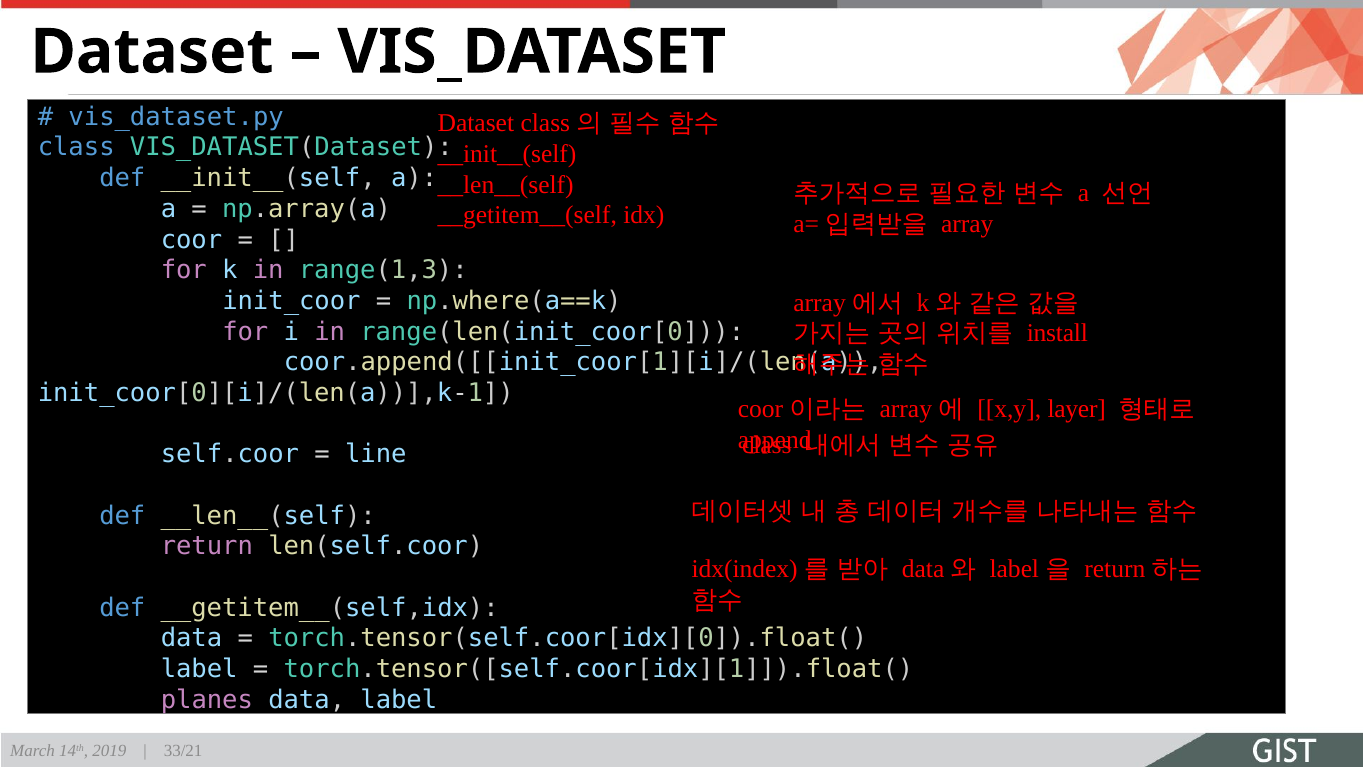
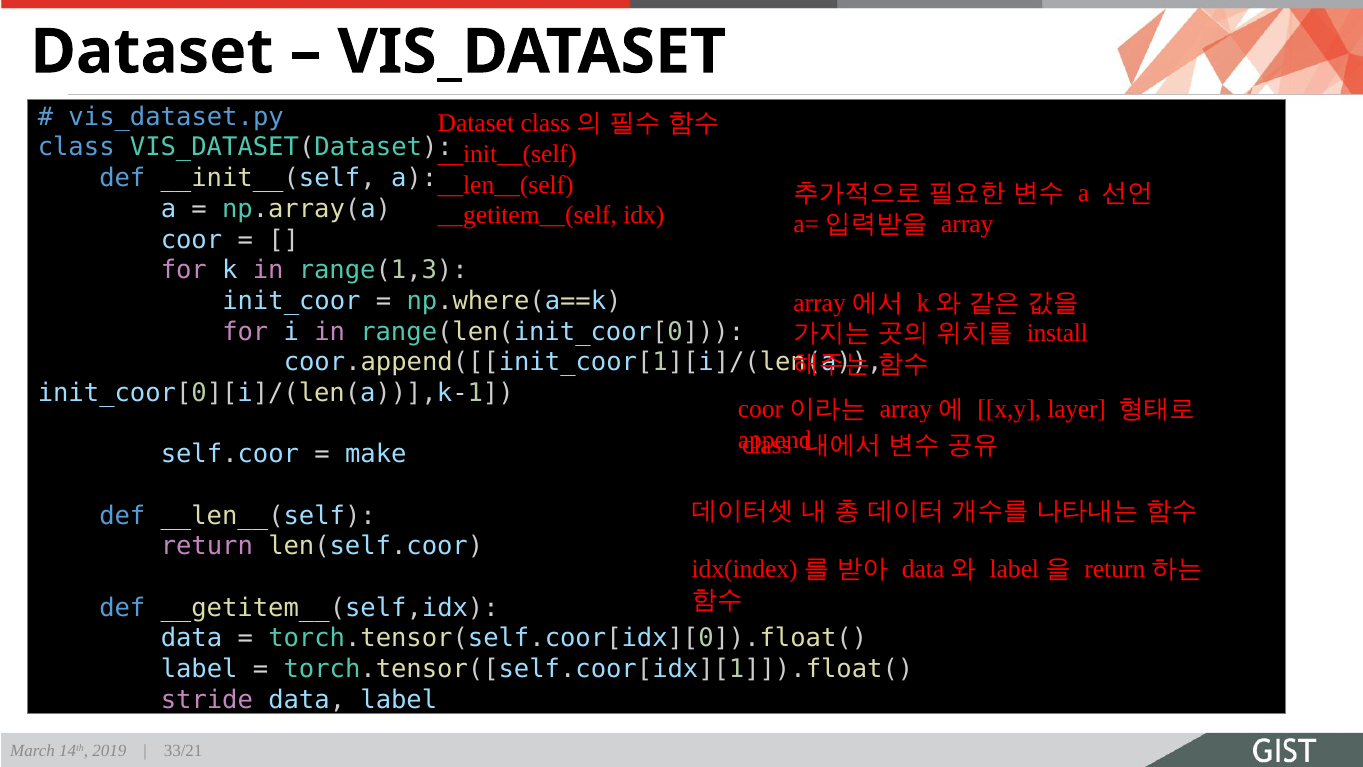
line: line -> make
planes: planes -> stride
